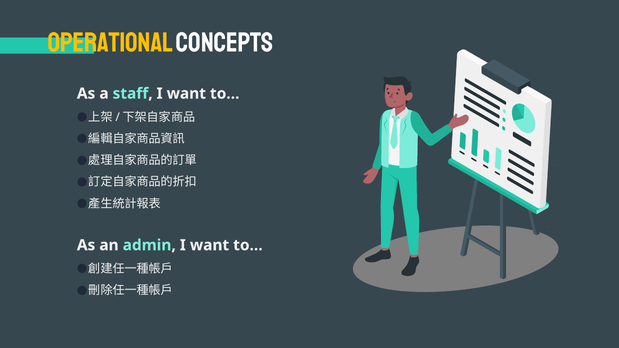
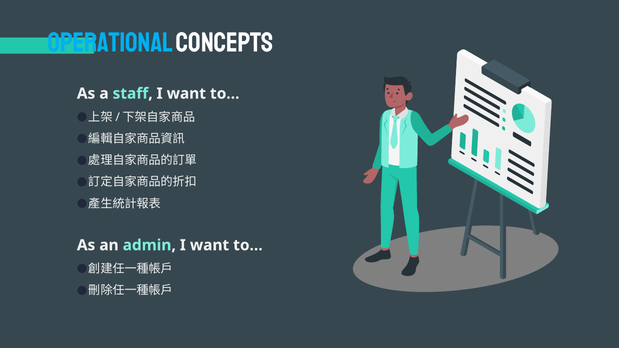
OPERATIONAL colour: yellow -> light blue
